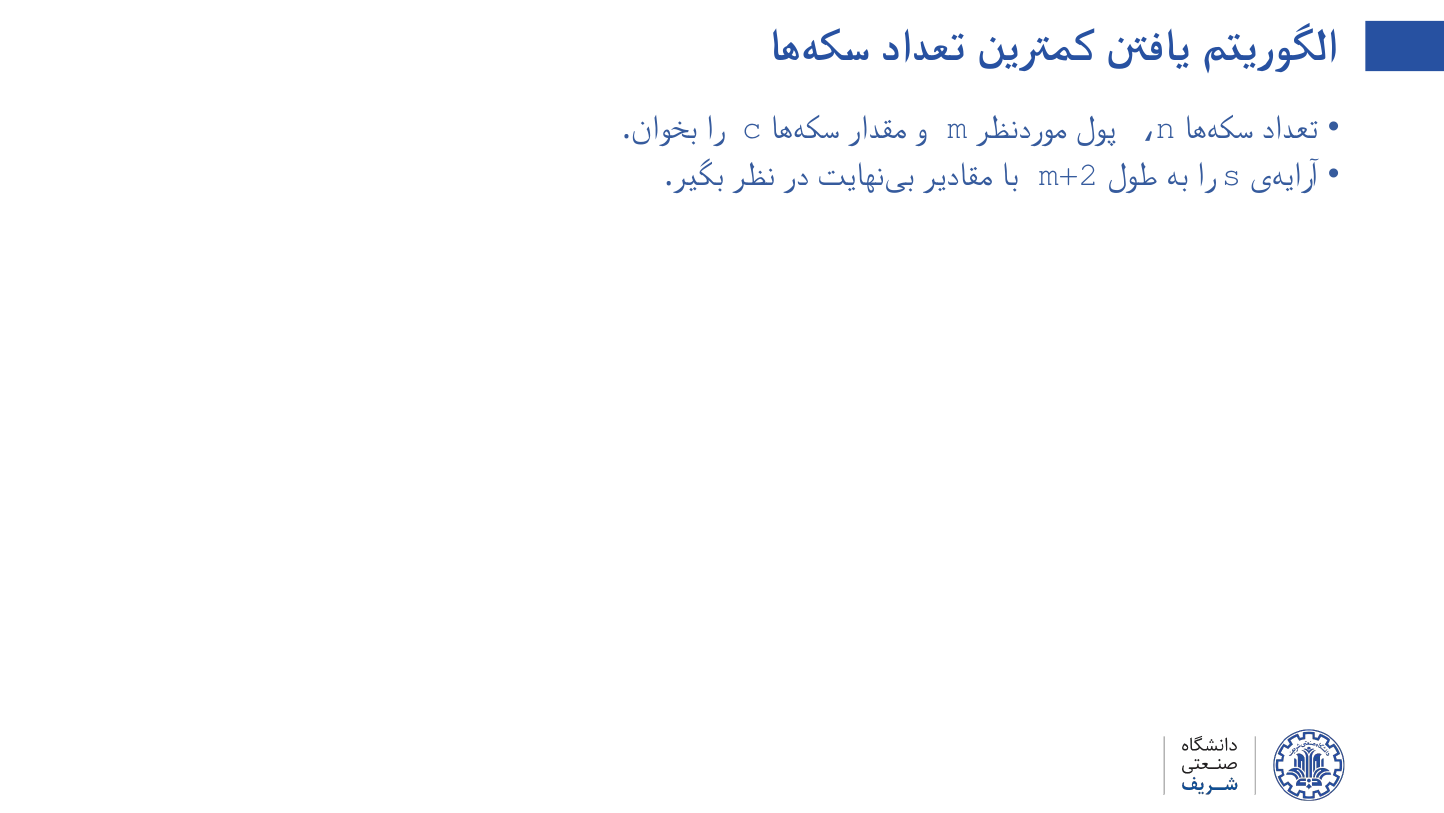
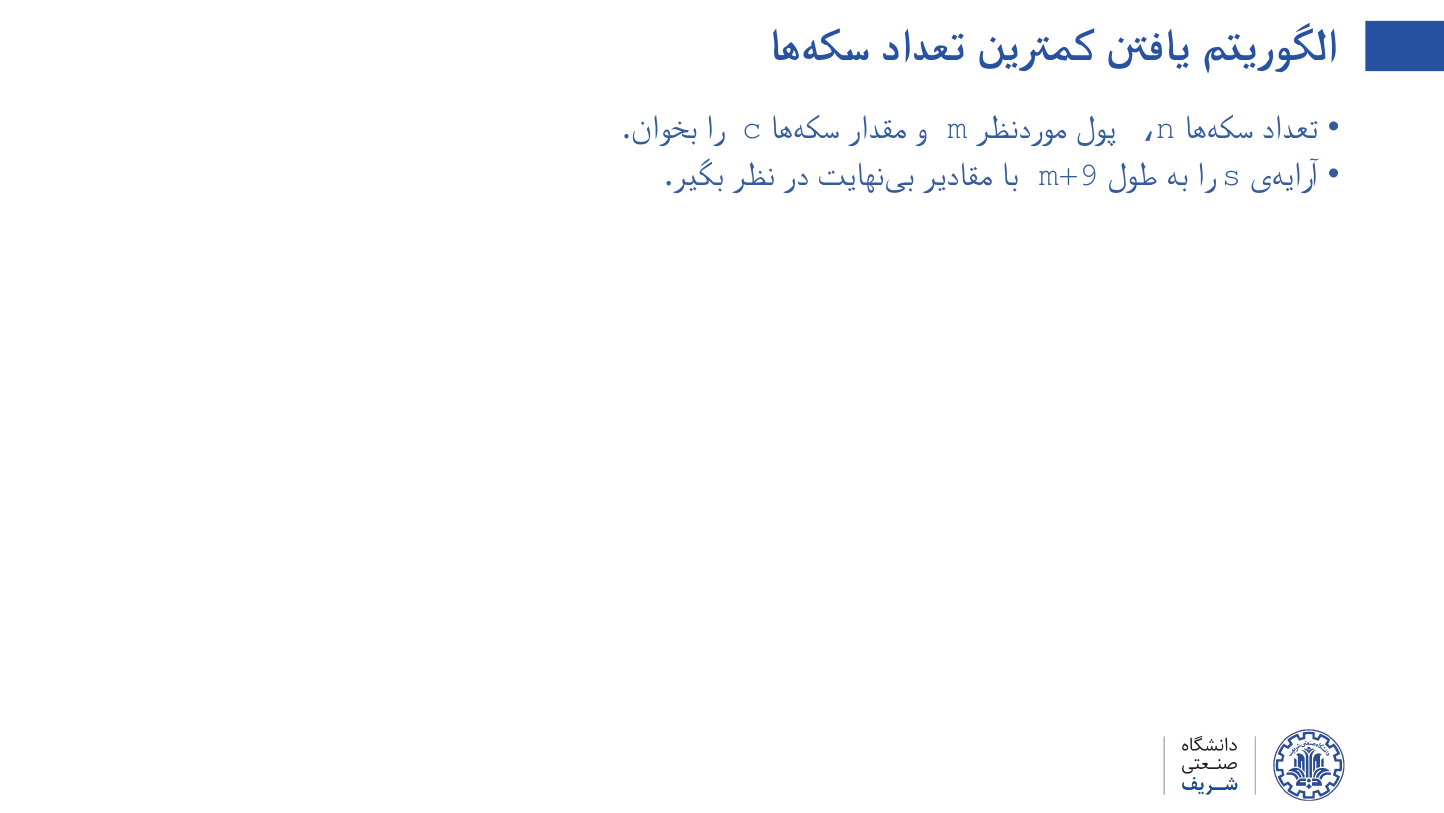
m+2: m+2 -> m+9
